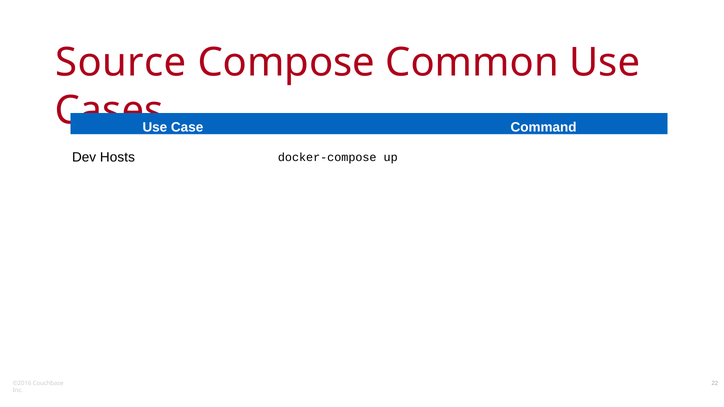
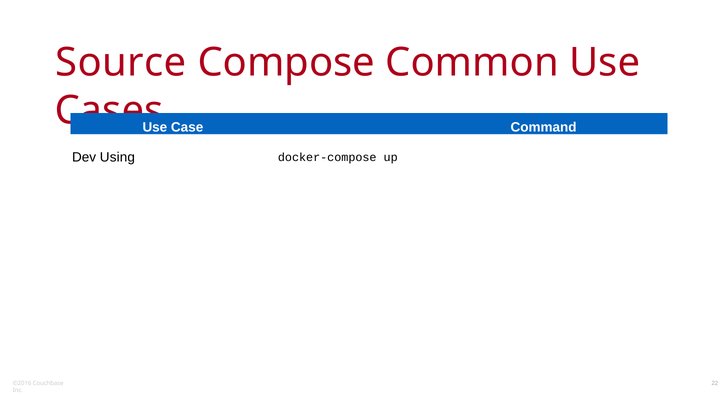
Hosts: Hosts -> Using
